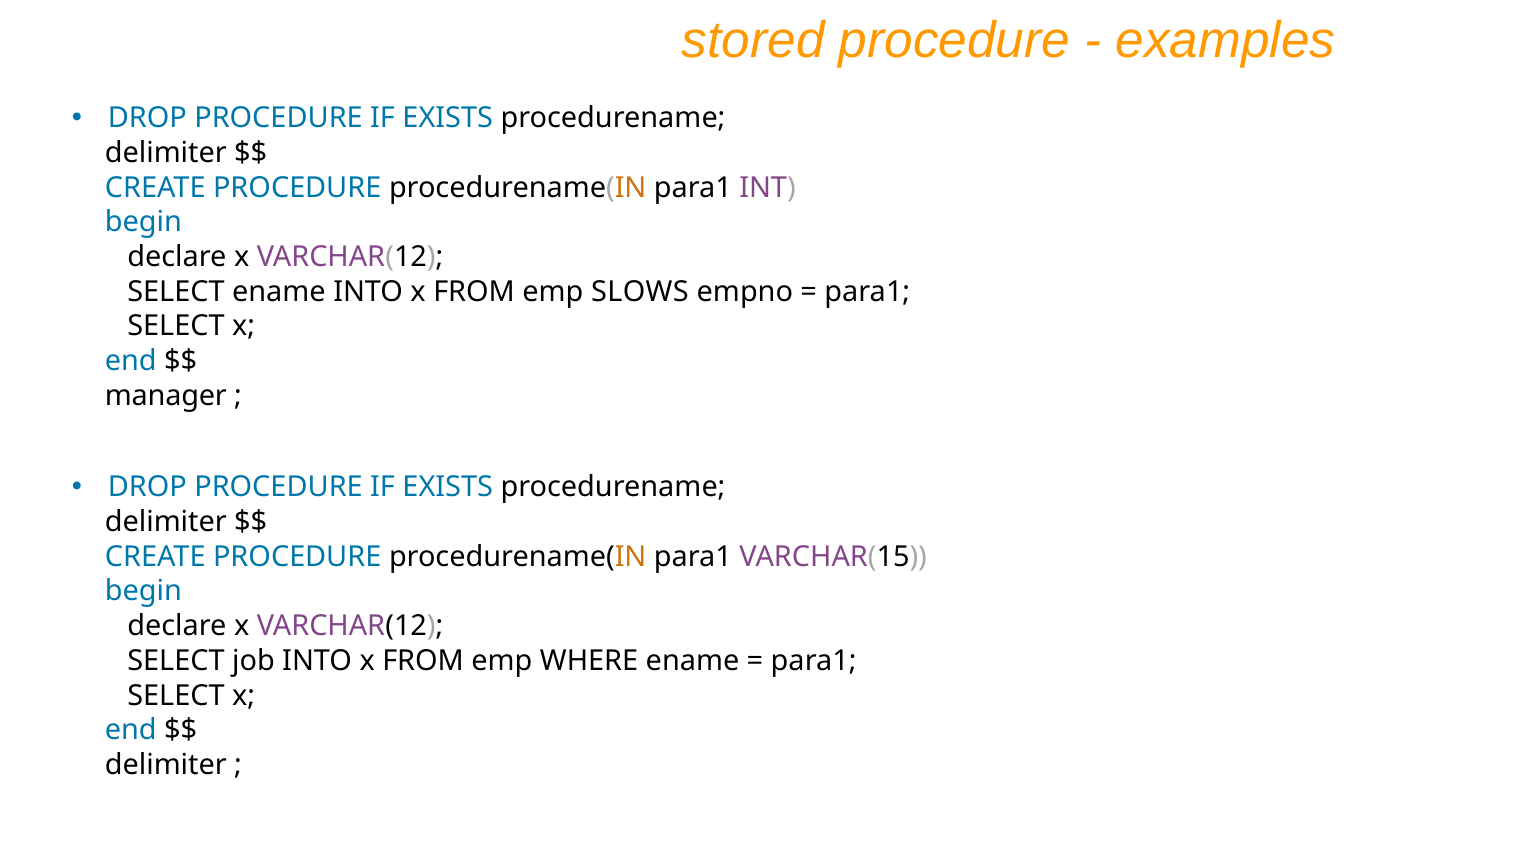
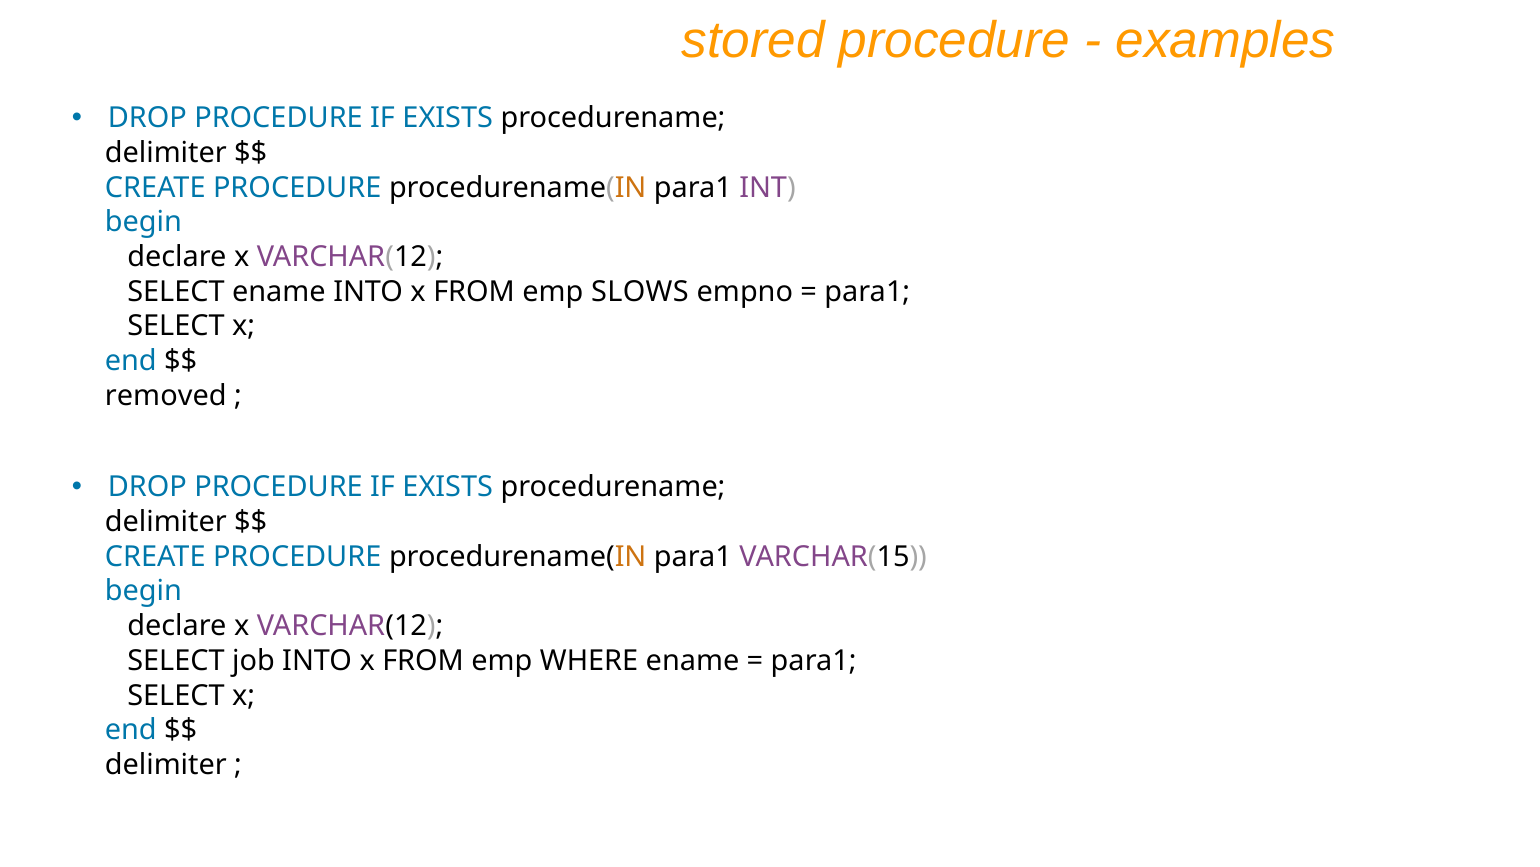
manager: manager -> removed
